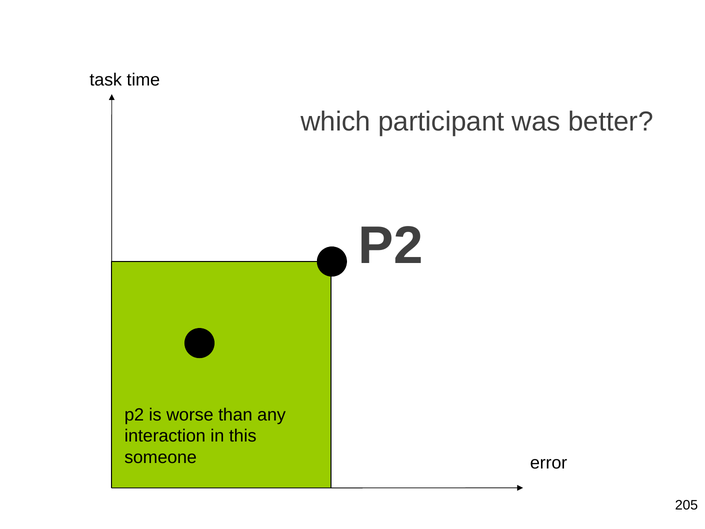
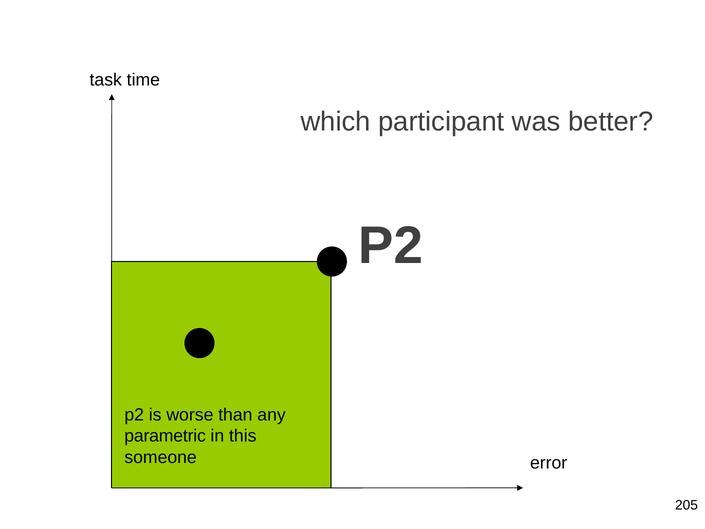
interaction: interaction -> parametric
